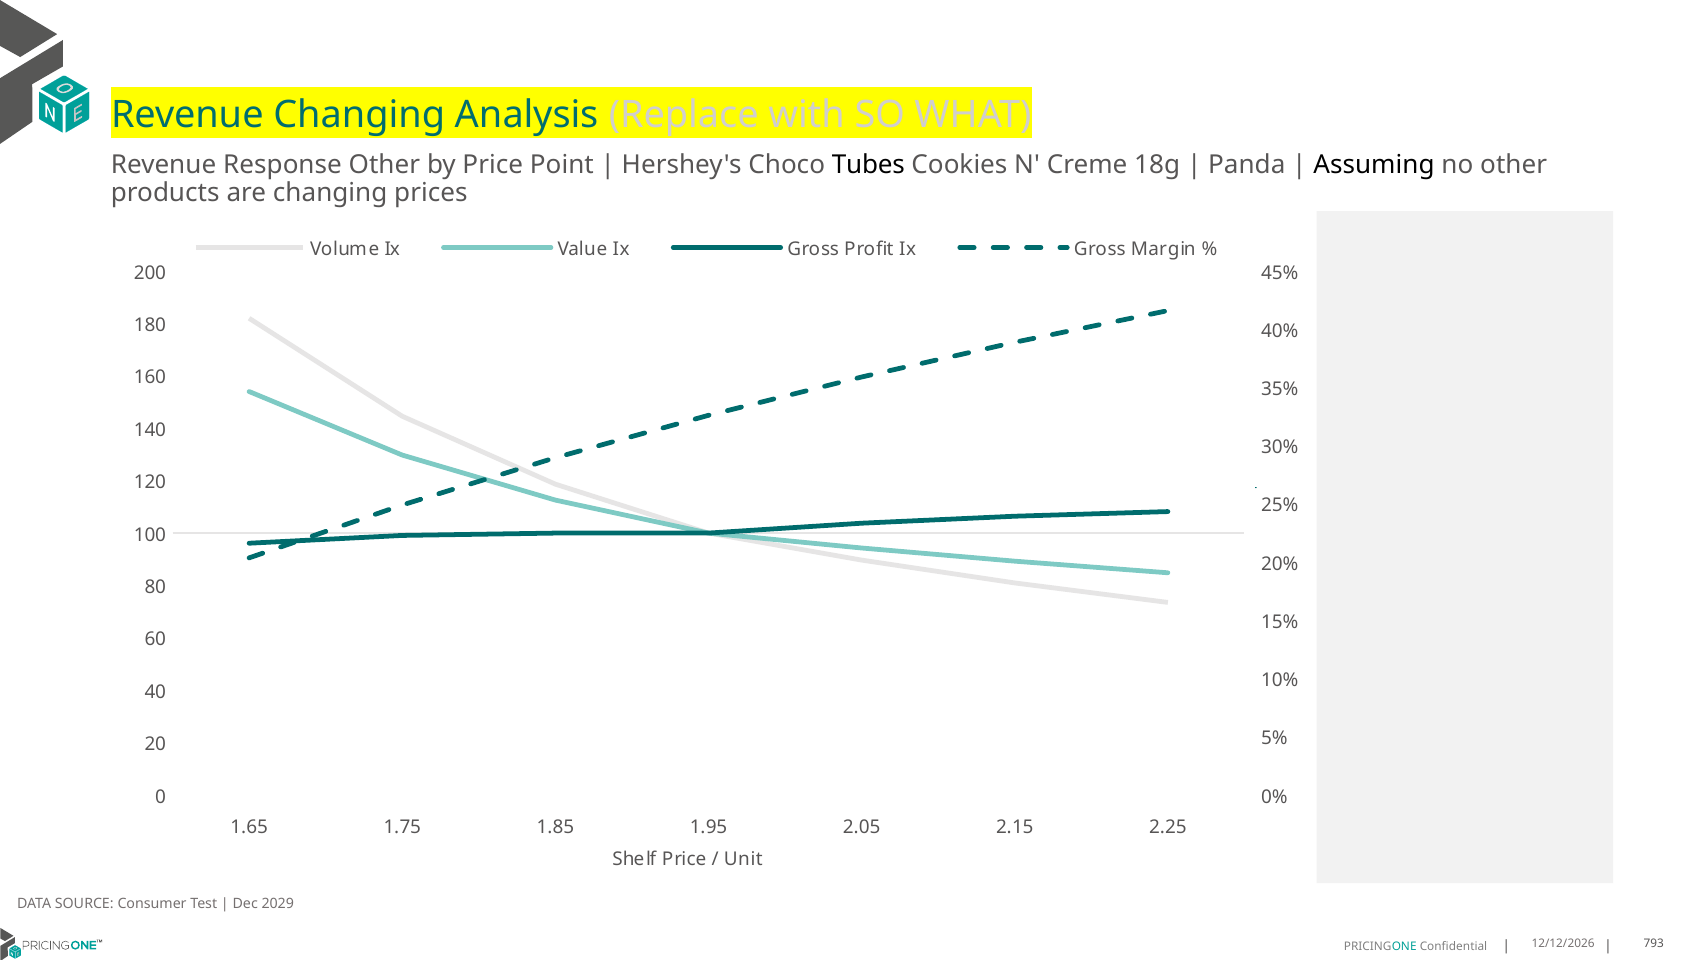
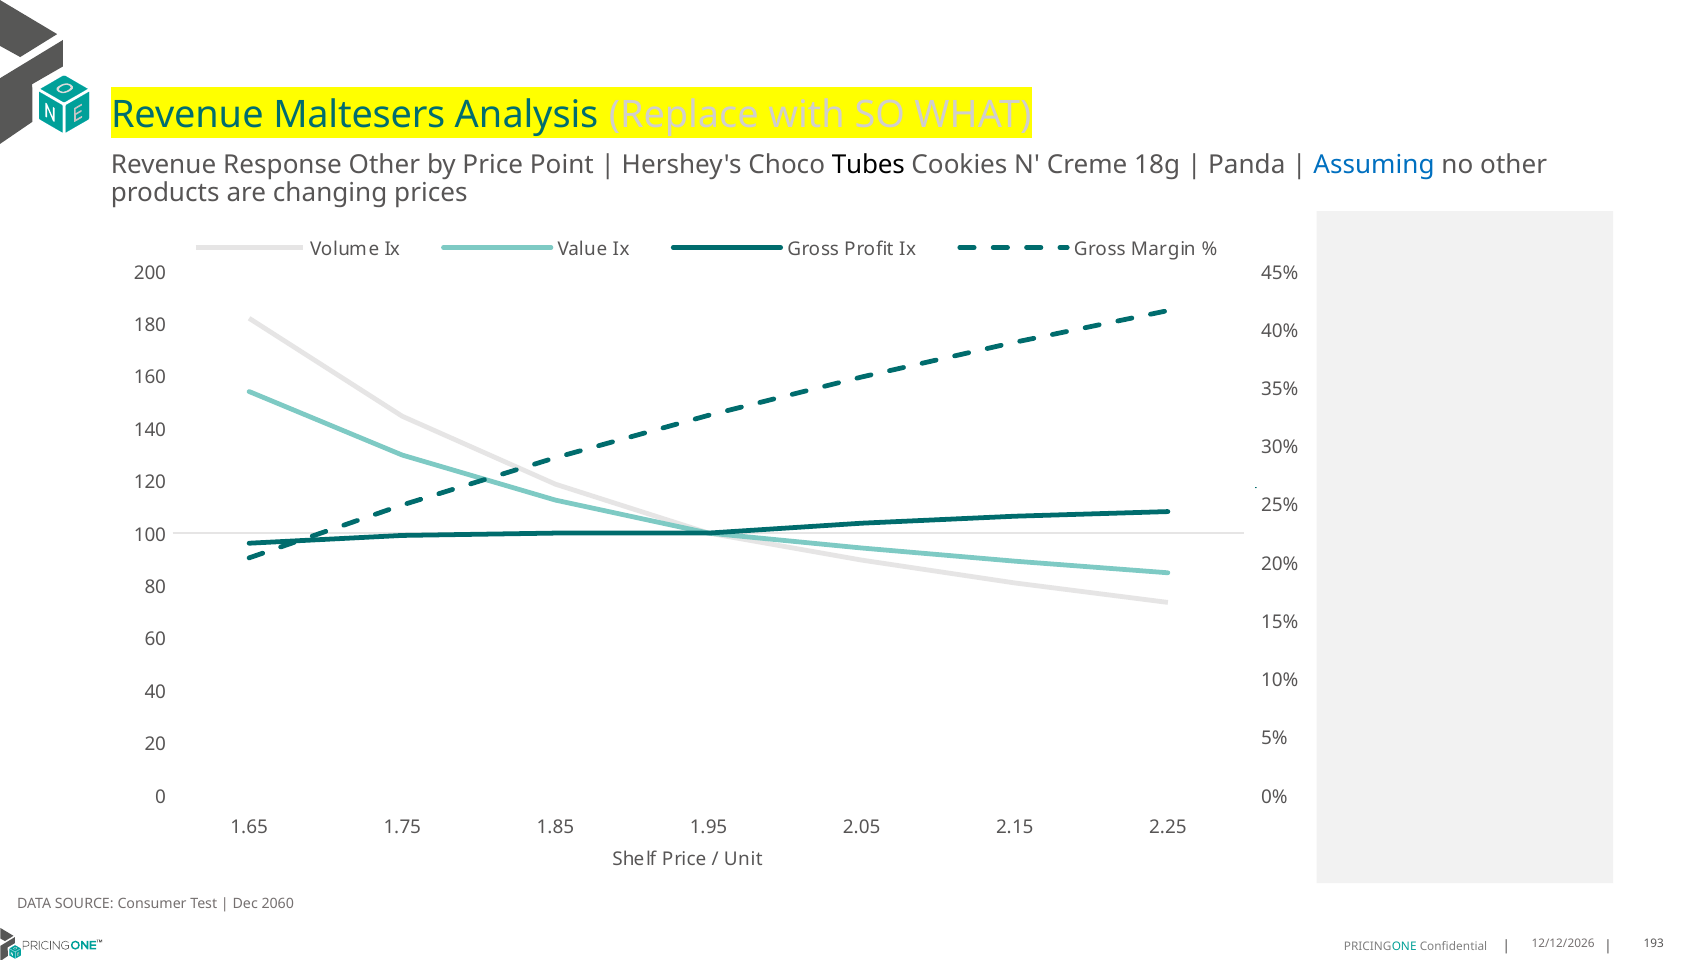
Revenue Changing: Changing -> Maltesers
Assuming colour: black -> blue
2029: 2029 -> 2060
793: 793 -> 193
